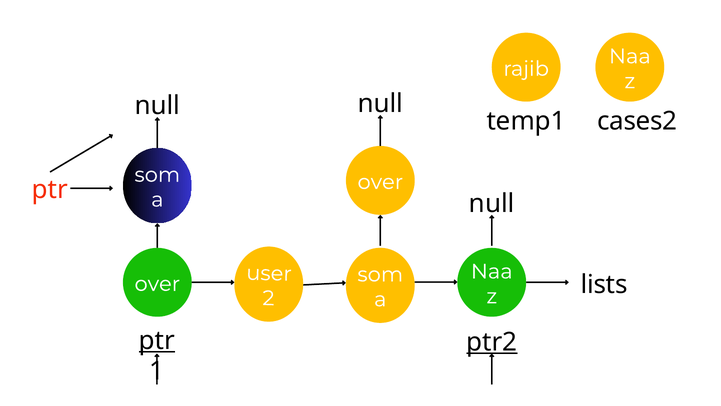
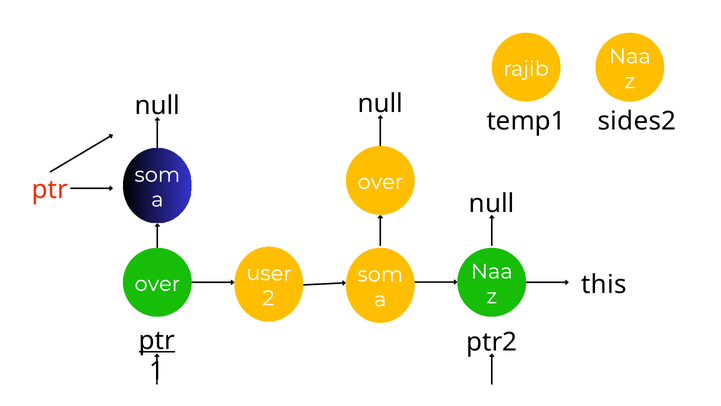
cases2: cases2 -> sides2
lists: lists -> this
ptr2 underline: present -> none
